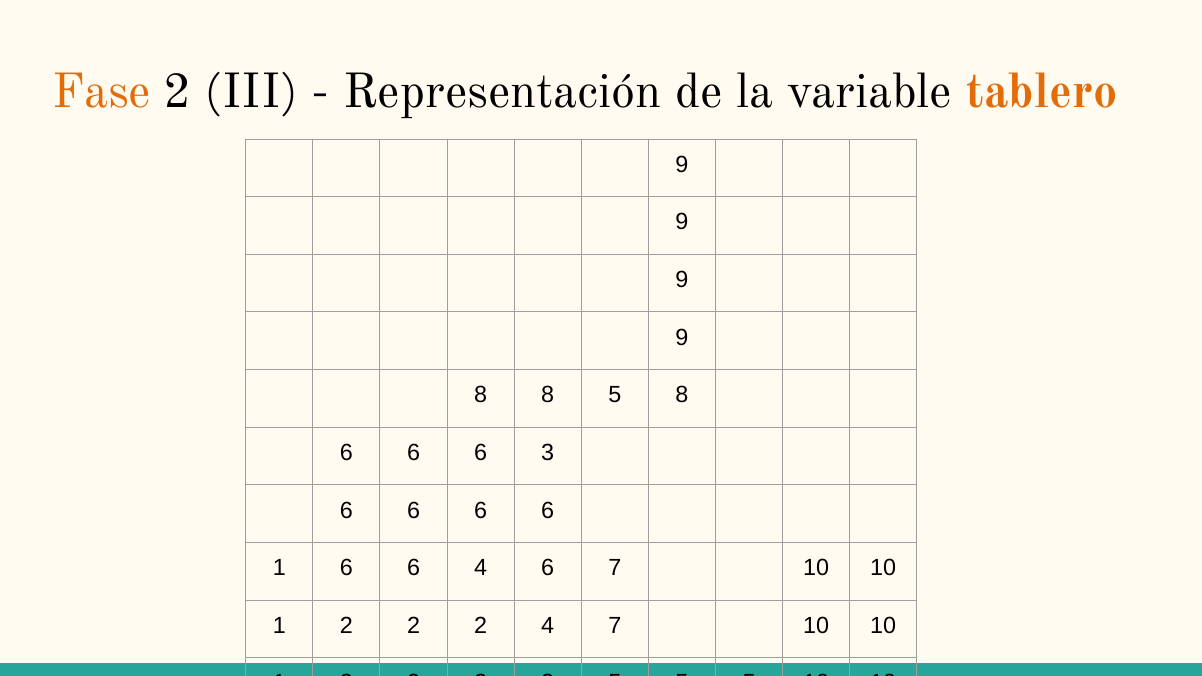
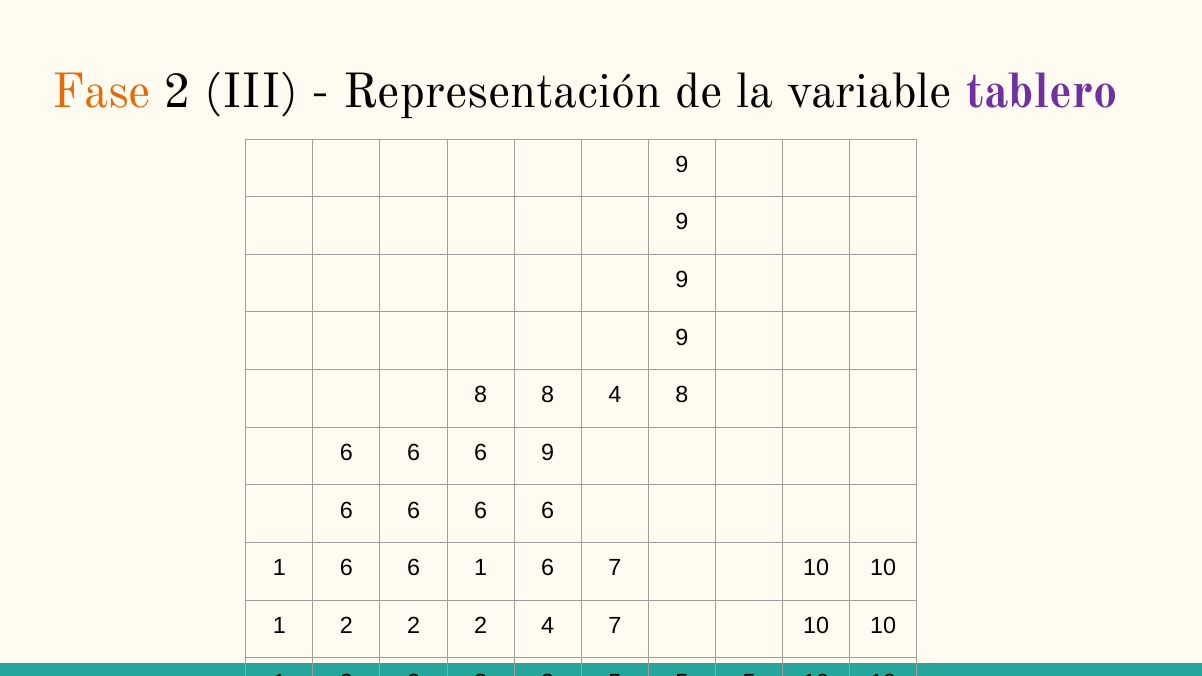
tablero colour: orange -> purple
8 5: 5 -> 4
6 3: 3 -> 9
1 6 6 4: 4 -> 1
